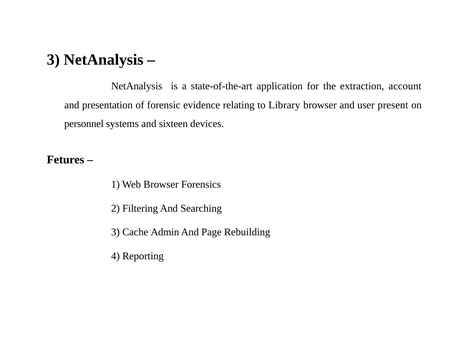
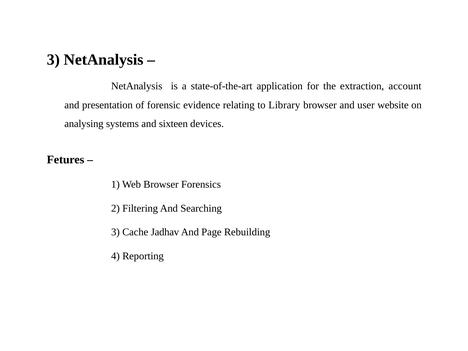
present: present -> website
personnel: personnel -> analysing
Admin: Admin -> Jadhav
